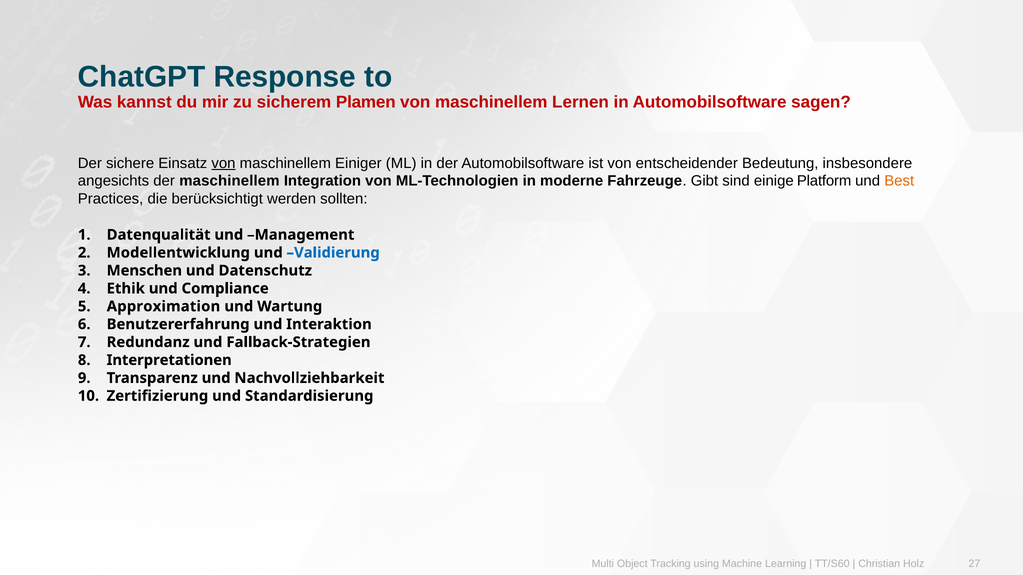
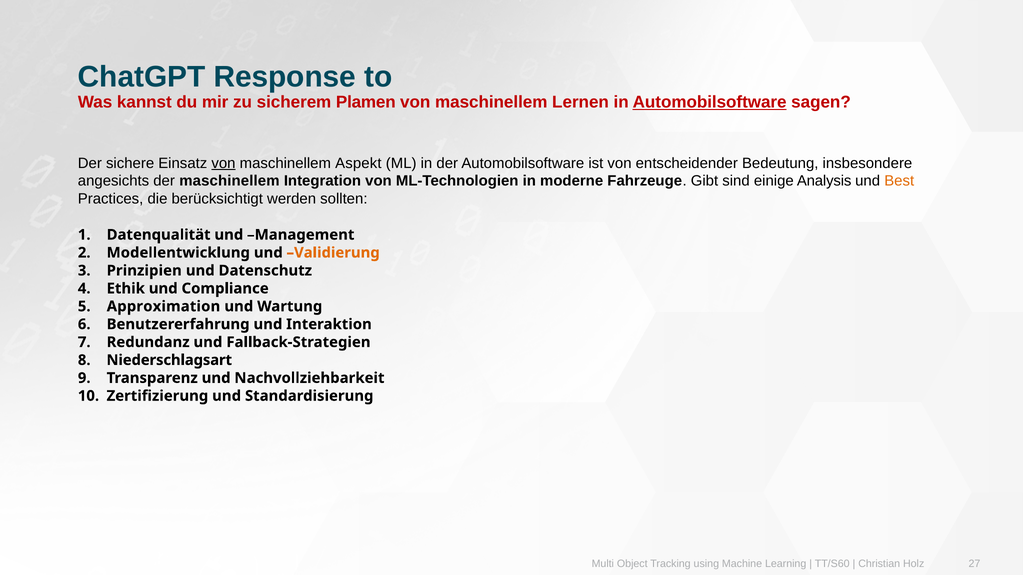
Automobilsoftware at (710, 102) underline: none -> present
Einiger: Einiger -> Aspekt
Platform: Platform -> Analysis
Validierung colour: blue -> orange
Menschen: Menschen -> Prinzipien
Interpretationen: Interpretationen -> Niederschlagsart
